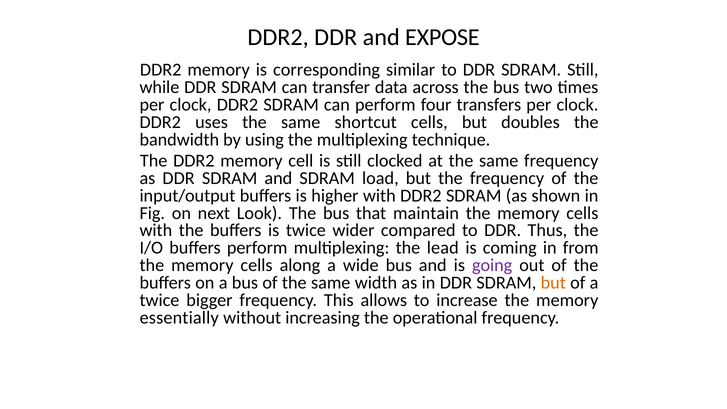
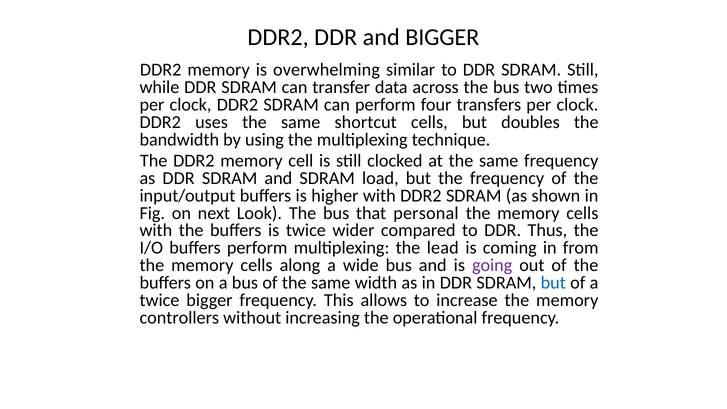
and EXPOSE: EXPOSE -> BIGGER
corresponding: corresponding -> overwhelming
maintain: maintain -> personal
but at (553, 283) colour: orange -> blue
essentially: essentially -> controllers
